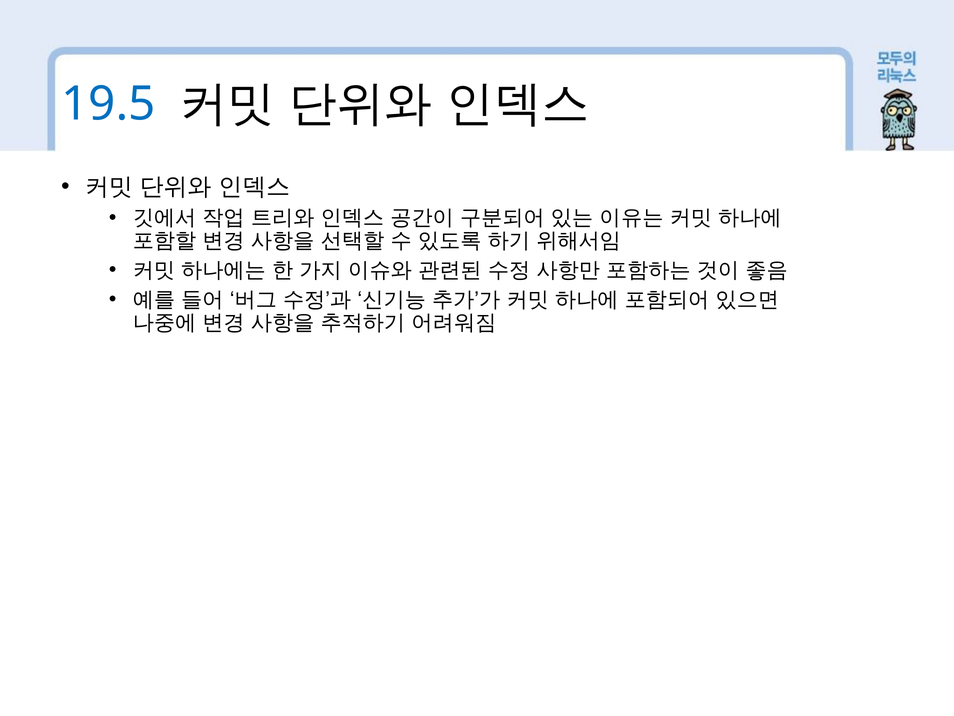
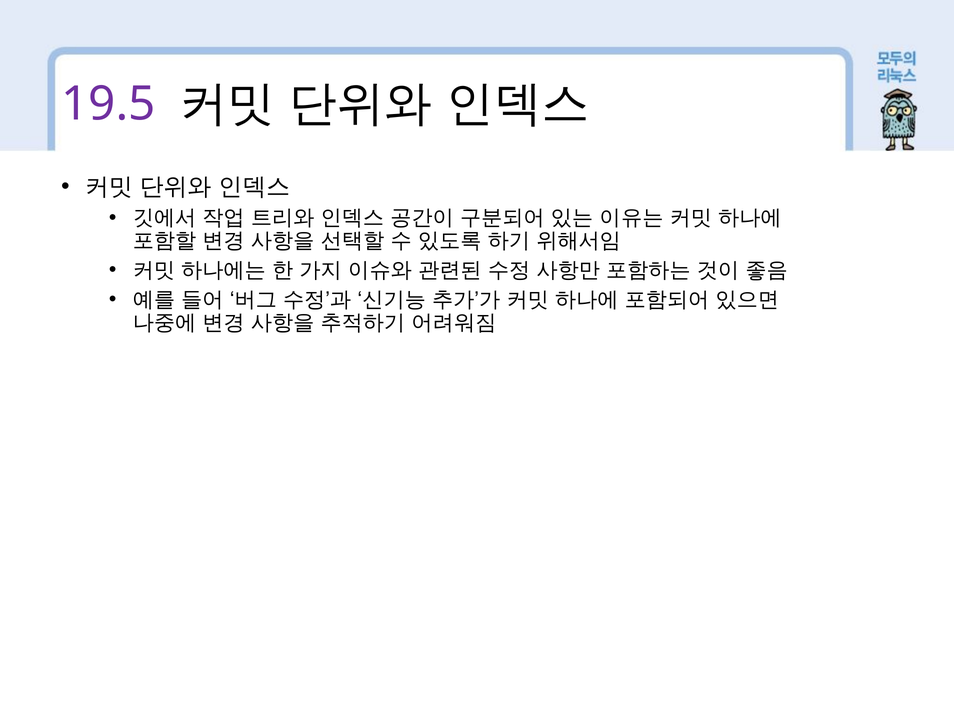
19.5 colour: blue -> purple
